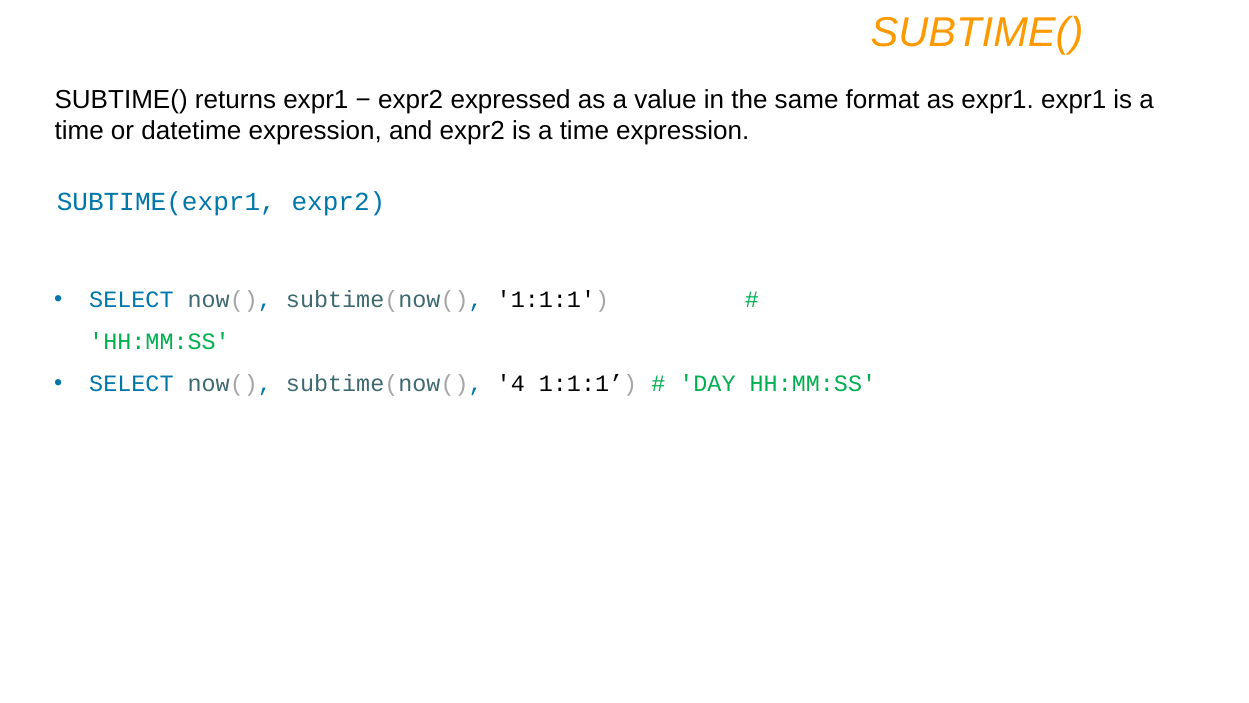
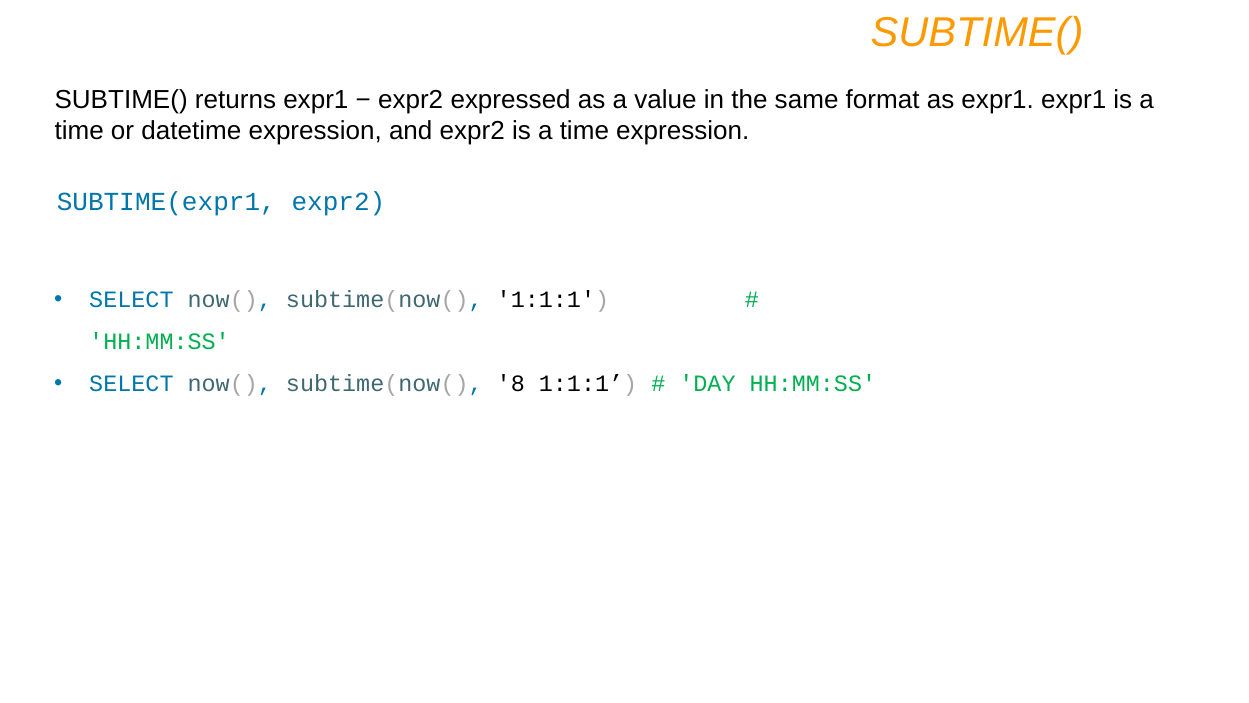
4: 4 -> 8
